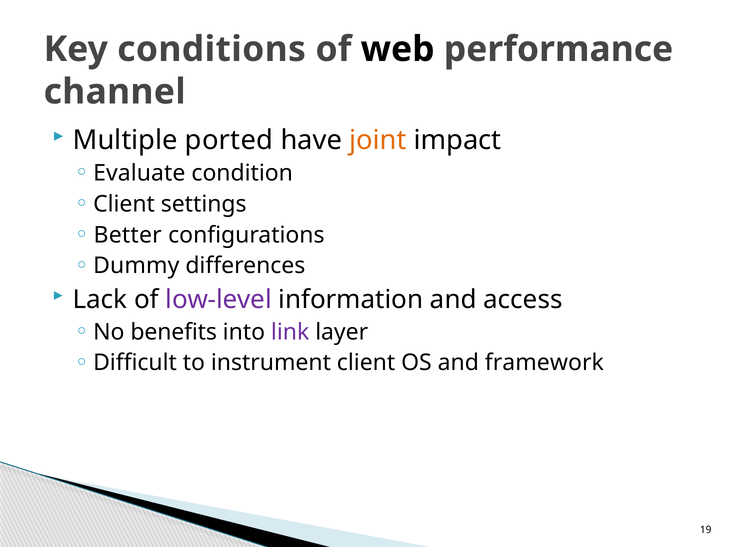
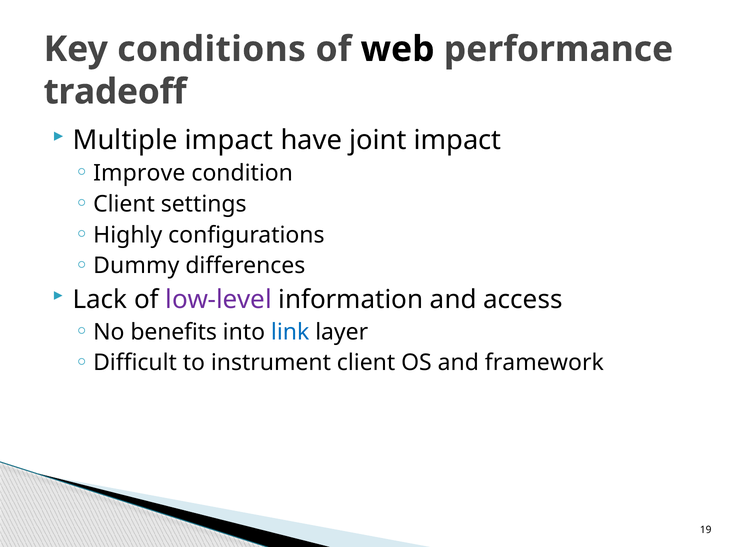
channel: channel -> tradeoff
Multiple ported: ported -> impact
joint colour: orange -> black
Evaluate: Evaluate -> Improve
Better: Better -> Highly
link colour: purple -> blue
